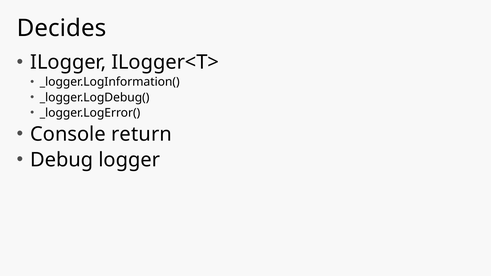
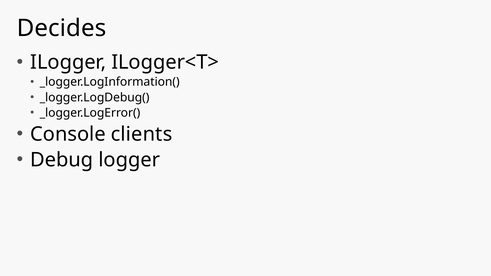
return: return -> clients
